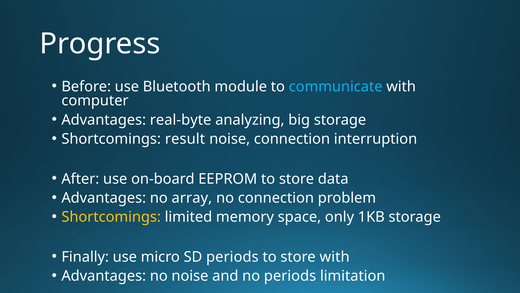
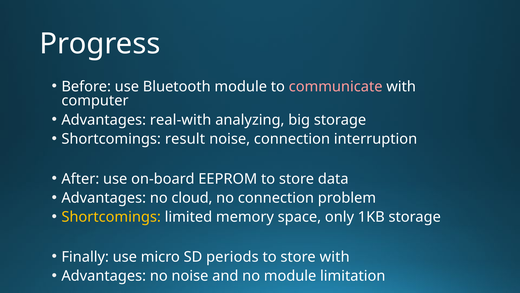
communicate colour: light blue -> pink
real-byte: real-byte -> real-with
array: array -> cloud
no periods: periods -> module
